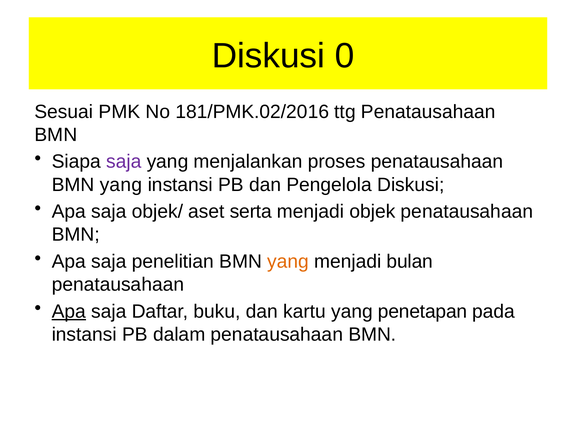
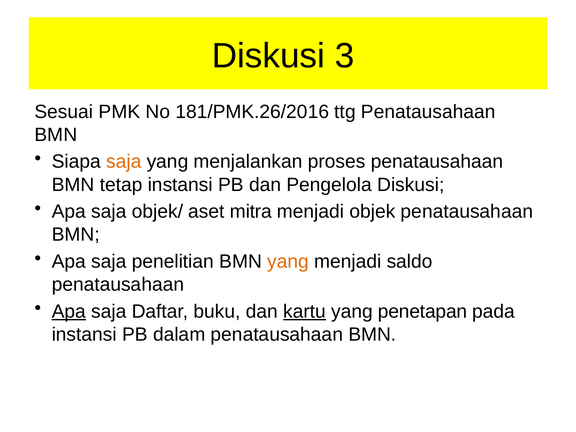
0: 0 -> 3
181/PMK.02/2016: 181/PMK.02/2016 -> 181/PMK.26/2016
saja at (124, 162) colour: purple -> orange
yang at (121, 185): yang -> tetap
serta: serta -> mitra
bulan: bulan -> saldo
kartu underline: none -> present
